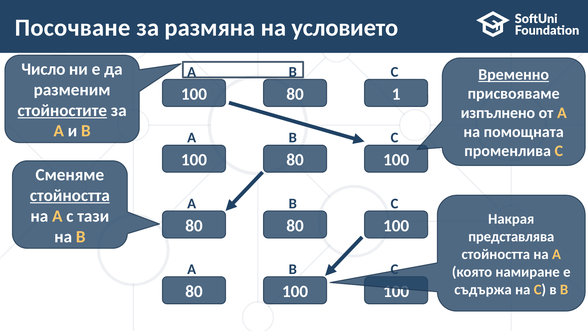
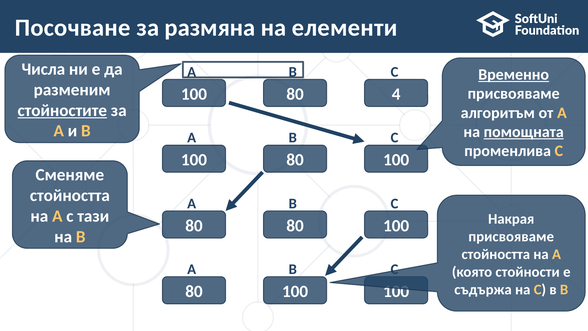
условието: условието -> елементи
Число: Число -> Числа
1: 1 -> 4
изпълнено: изпълнено -> алгоритъм
помощната underline: none -> present
стойността at (70, 195) underline: present -> none
представлява at (511, 236): представлява -> присвояваме
намиране: намиране -> стойности
